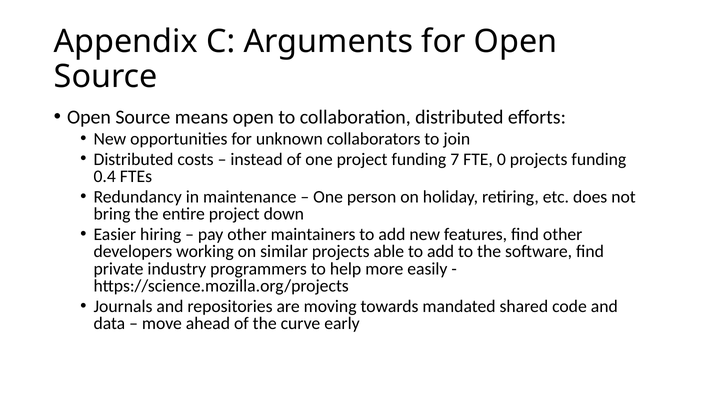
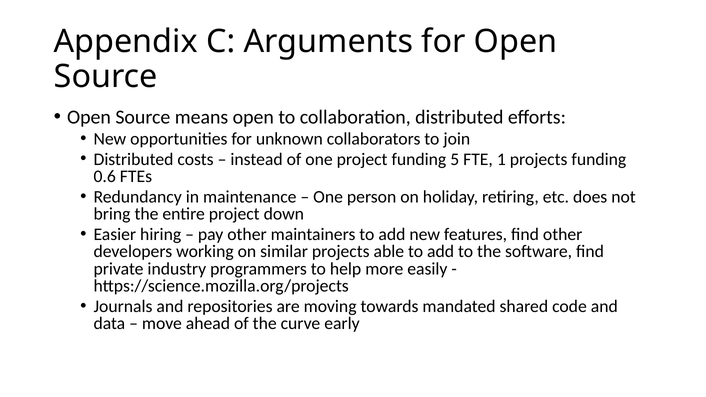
7: 7 -> 5
0: 0 -> 1
0.4: 0.4 -> 0.6
